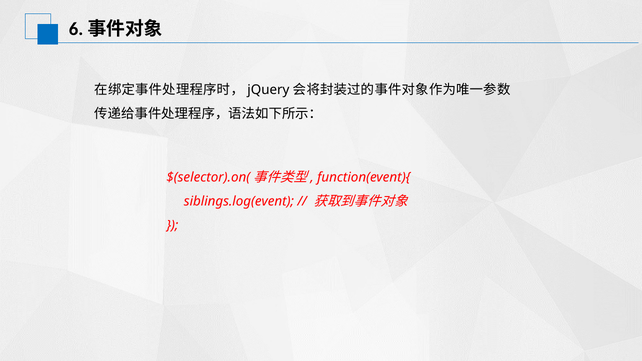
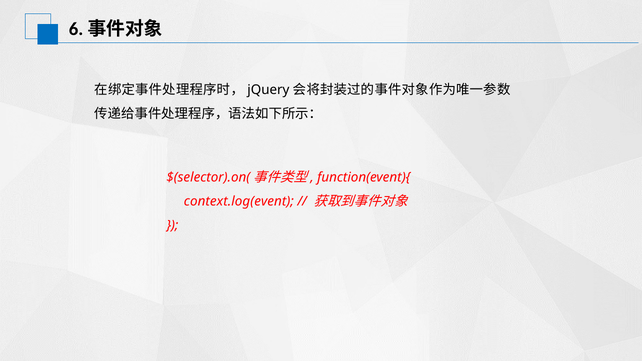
siblings.log(event: siblings.log(event -> context.log(event
